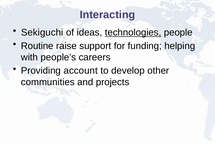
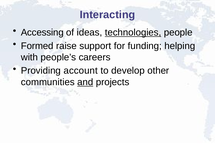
Sekiguchi: Sekiguchi -> Accessing
Routine: Routine -> Formed
and underline: none -> present
